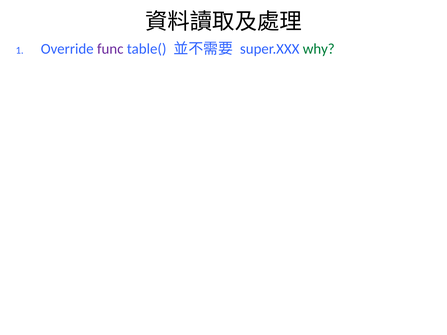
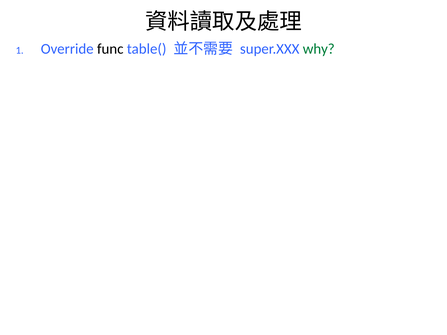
func colour: purple -> black
